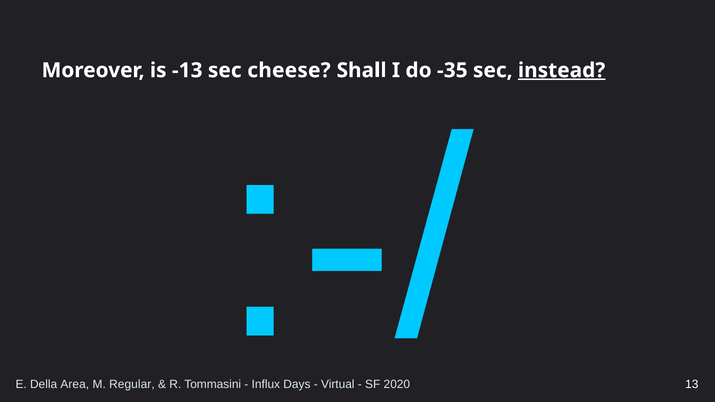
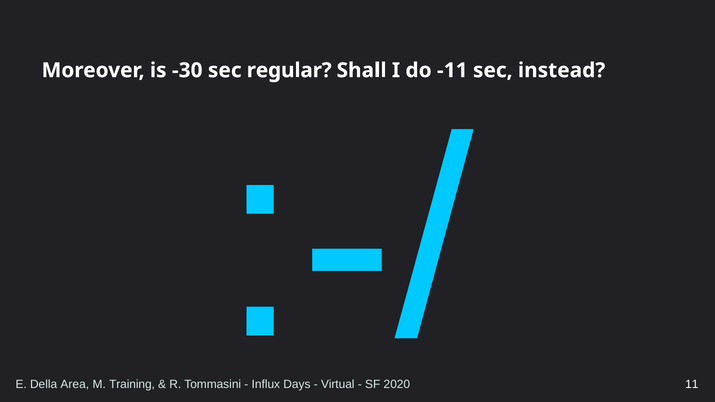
-13: -13 -> -30
cheese: cheese -> regular
-35: -35 -> -11
instead underline: present -> none
Regular: Regular -> Training
13: 13 -> 11
